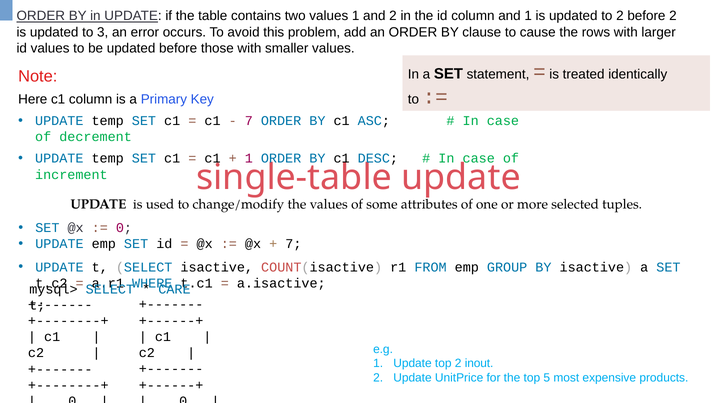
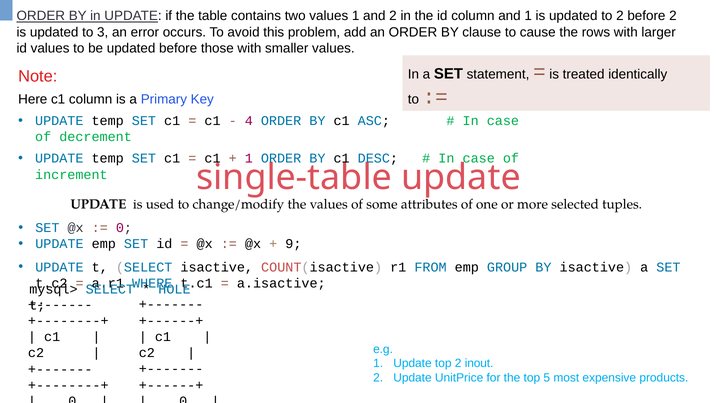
7 at (249, 121): 7 -> 4
7 at (293, 244): 7 -> 9
CARE: CARE -> HOLE
